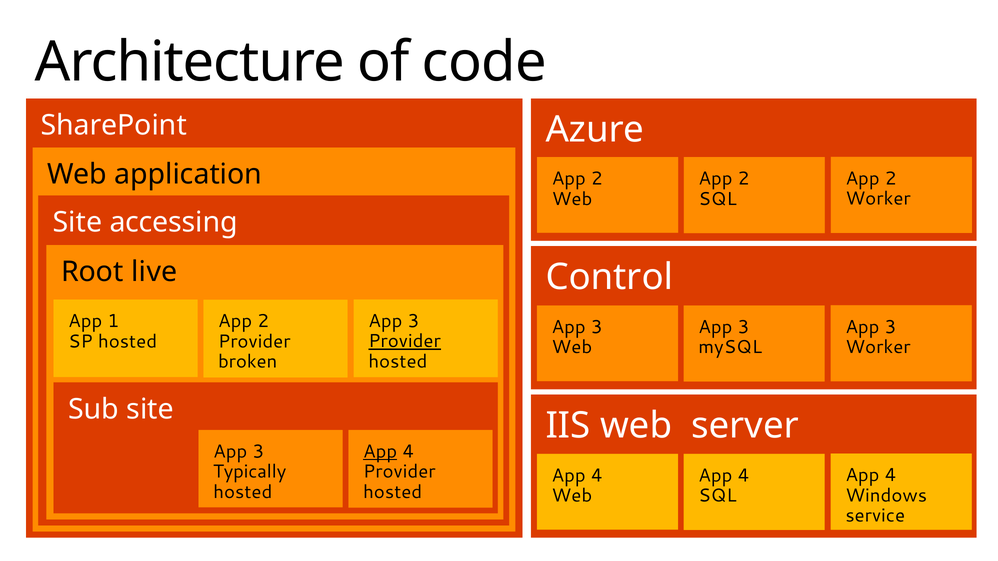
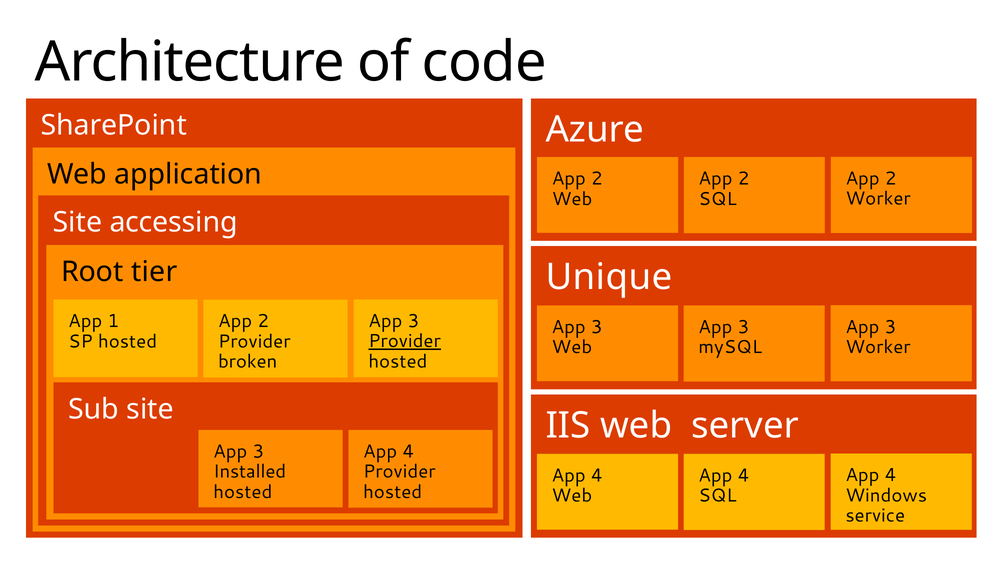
live: live -> tier
Control: Control -> Unique
App at (380, 452) underline: present -> none
Typically: Typically -> Installed
